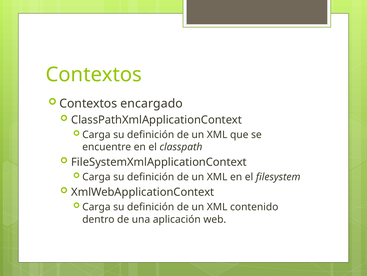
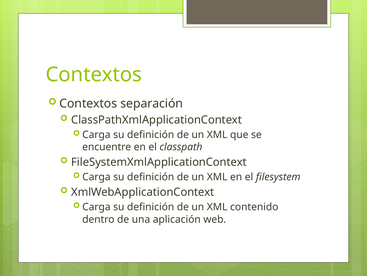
encargado: encargado -> separación
